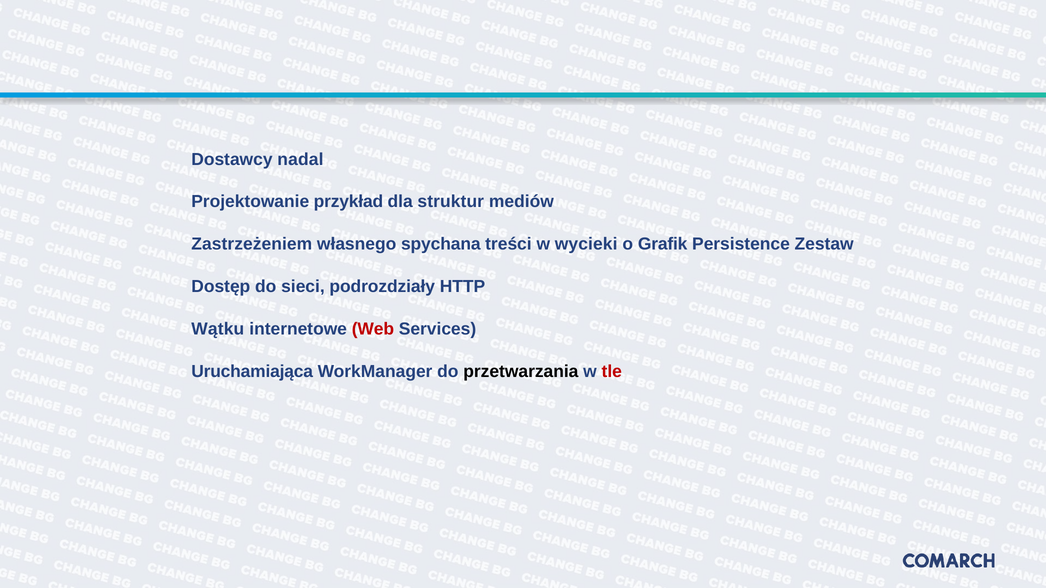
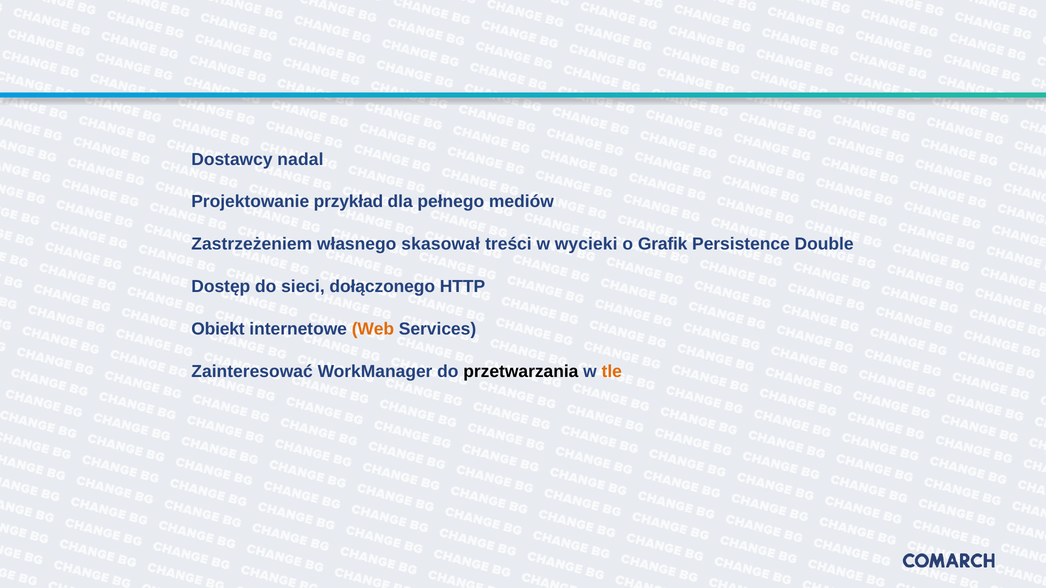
struktur: struktur -> pełnego
spychana: spychana -> skasował
Zestaw: Zestaw -> Double
podrozdziały: podrozdziały -> dołączonego
Wątku: Wątku -> Obiekt
Web colour: red -> orange
Uruchamiająca: Uruchamiająca -> Zainteresować
tle colour: red -> orange
